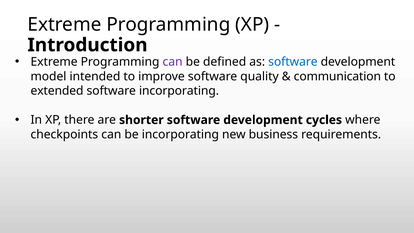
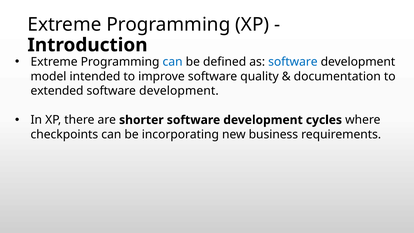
can at (173, 62) colour: purple -> blue
communication: communication -> documentation
incorporating at (179, 91): incorporating -> development
